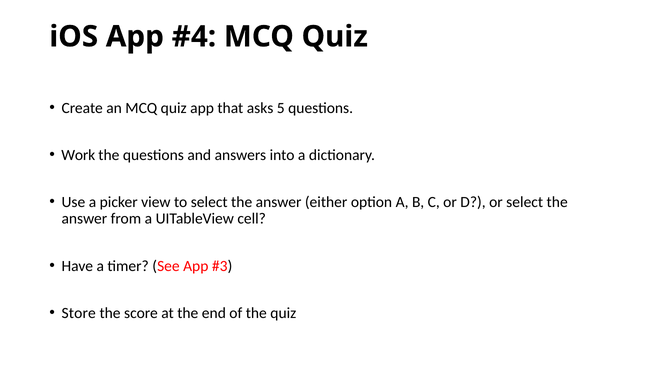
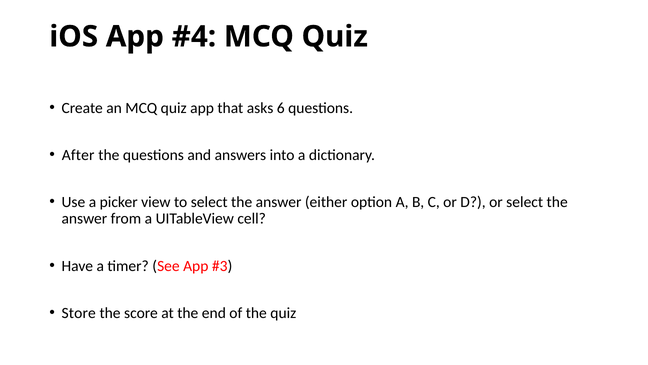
5: 5 -> 6
Work: Work -> After
